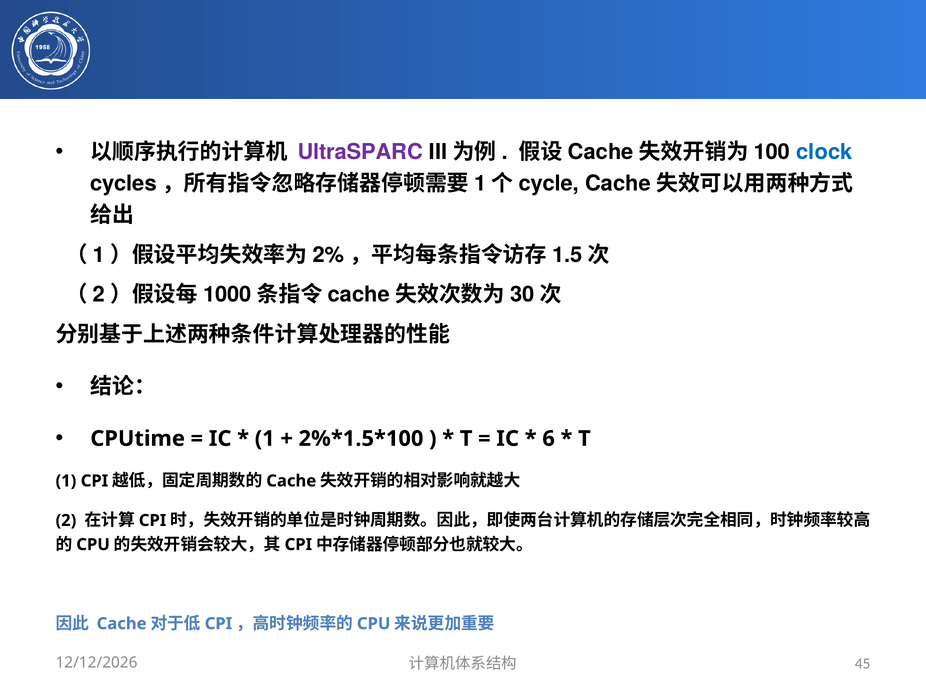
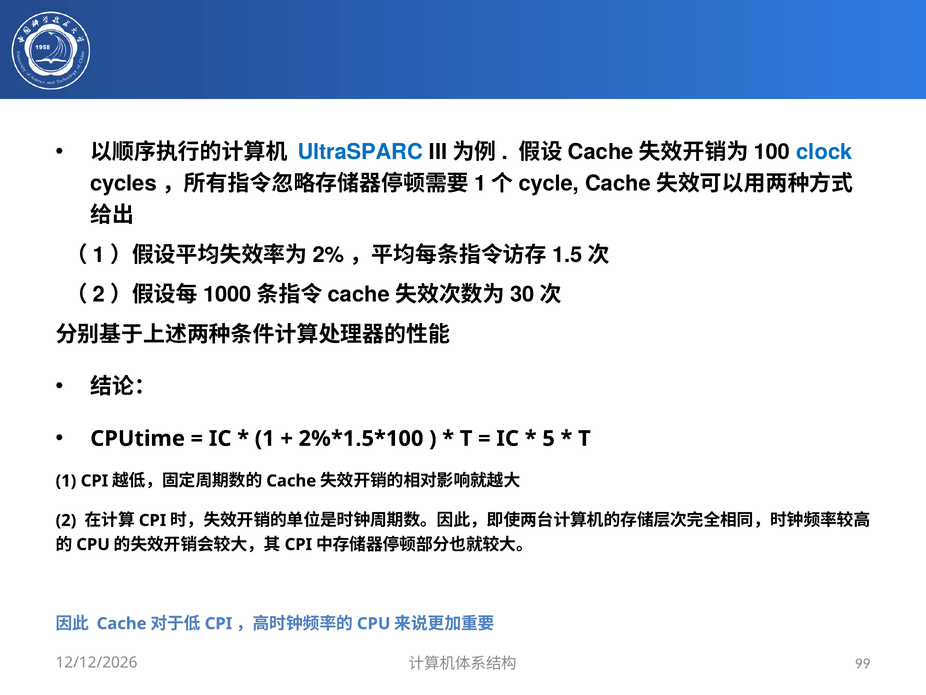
UltraSPARC colour: purple -> blue
6: 6 -> 5
45: 45 -> 99
